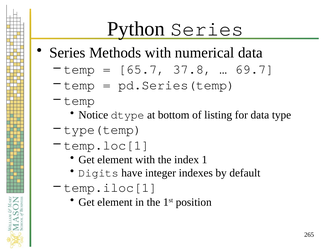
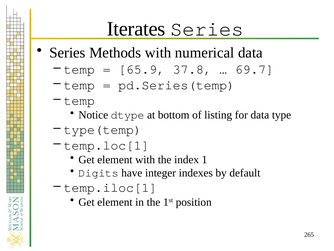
Python: Python -> Iterates
65.7: 65.7 -> 65.9
